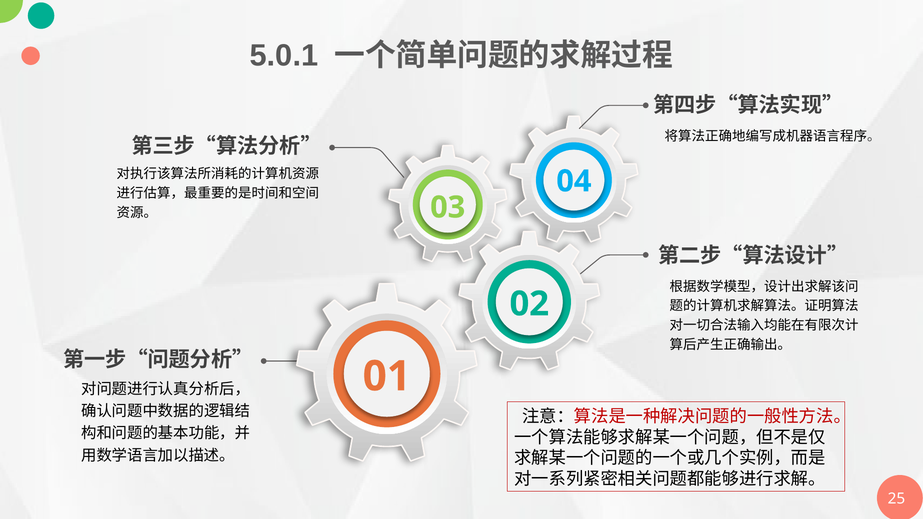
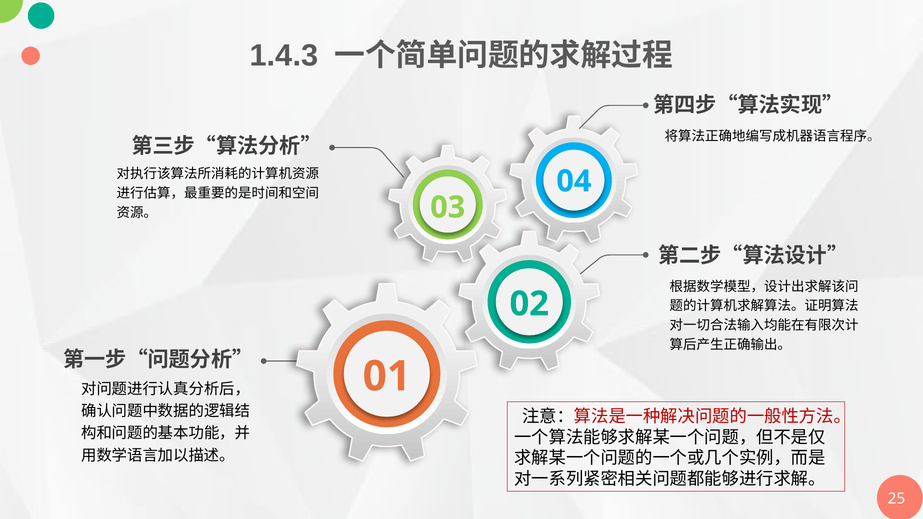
5.0.1: 5.0.1 -> 1.4.3
